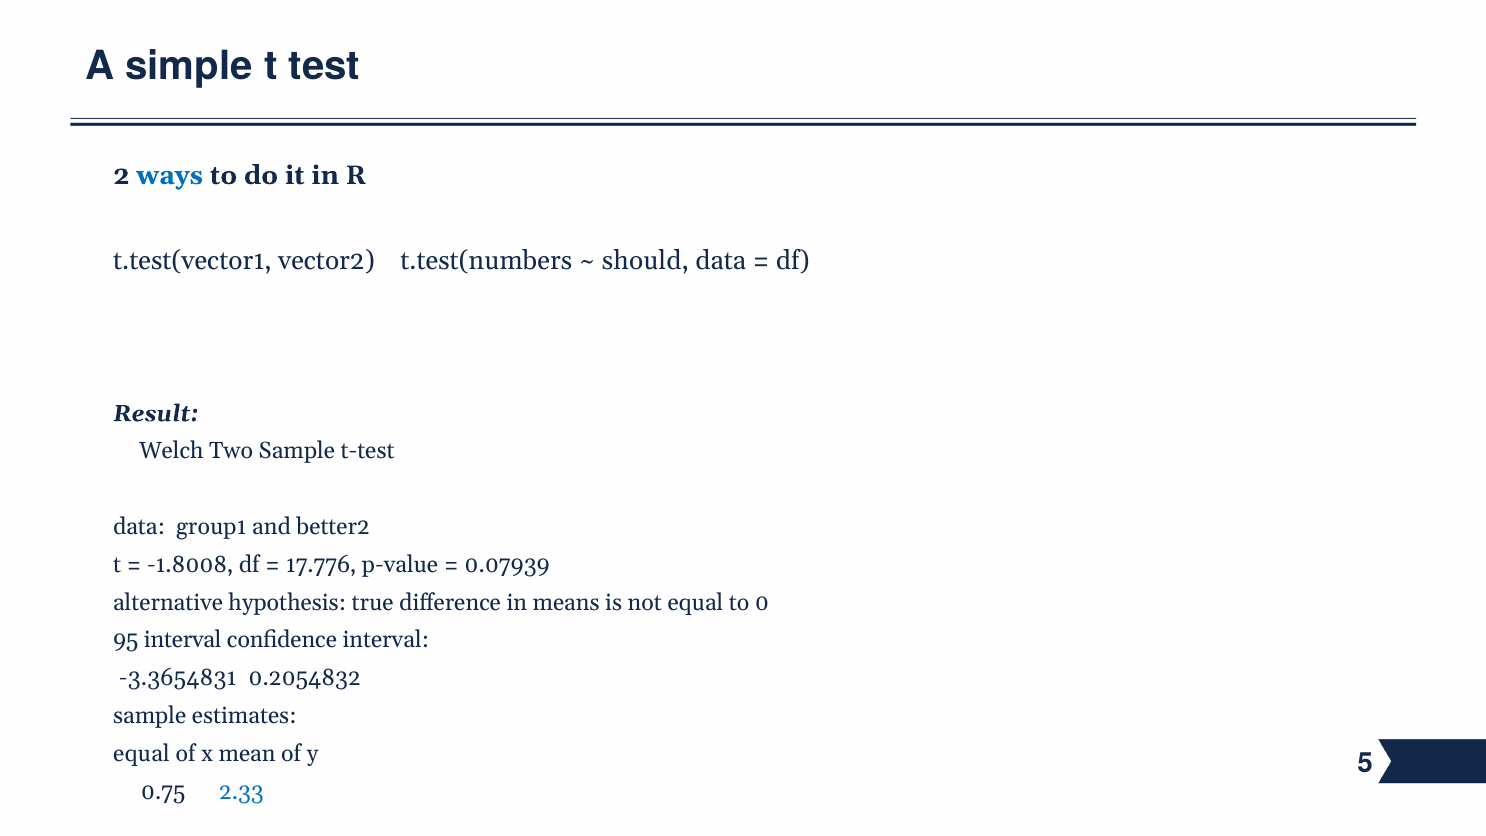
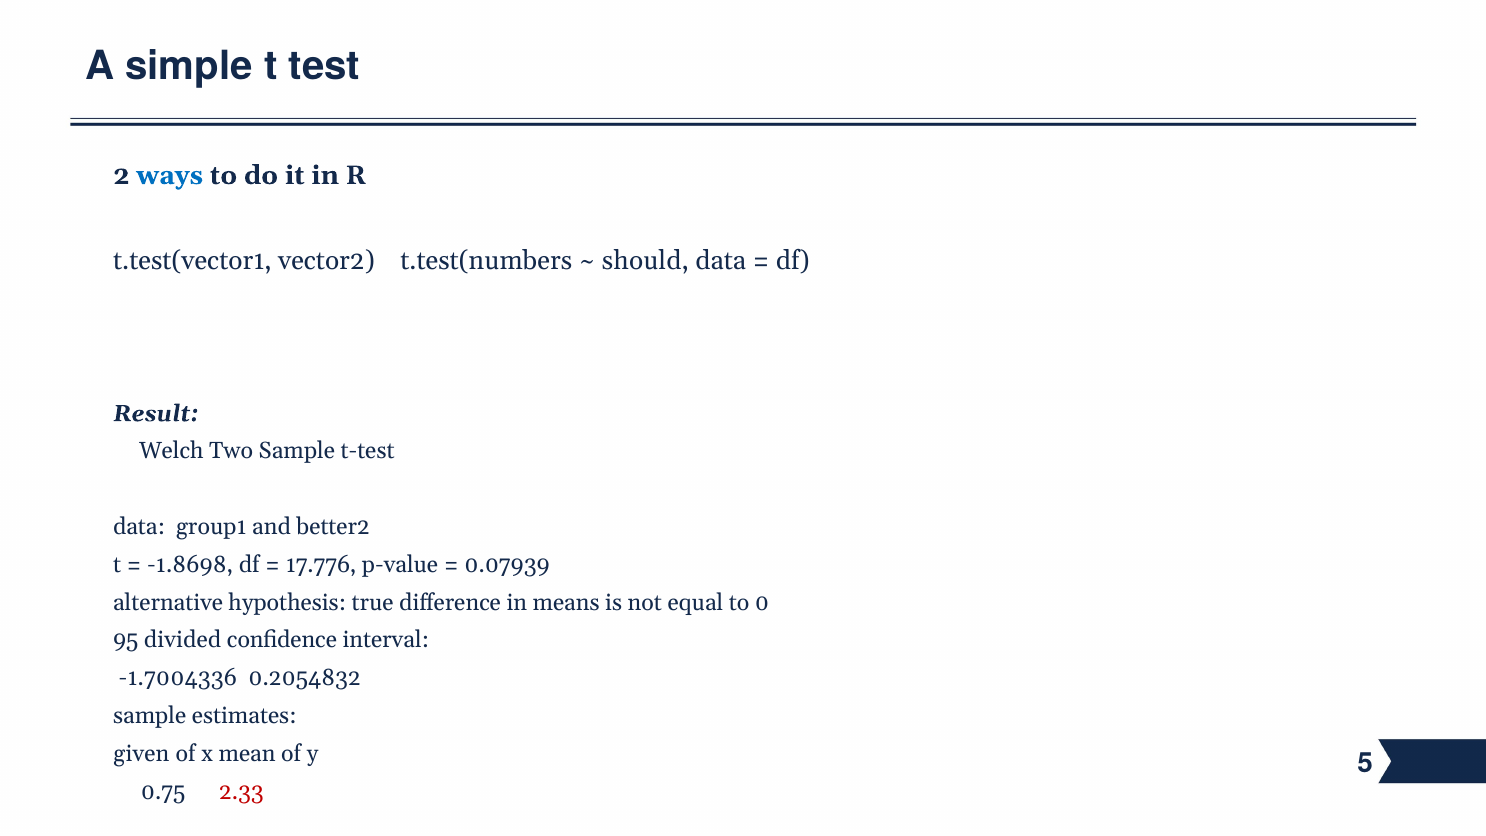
-1.8008: -1.8008 -> -1.8698
95 interval: interval -> divided
-3.3654831: -3.3654831 -> -1.7004336
equal at (141, 753): equal -> given
2.33 colour: blue -> red
